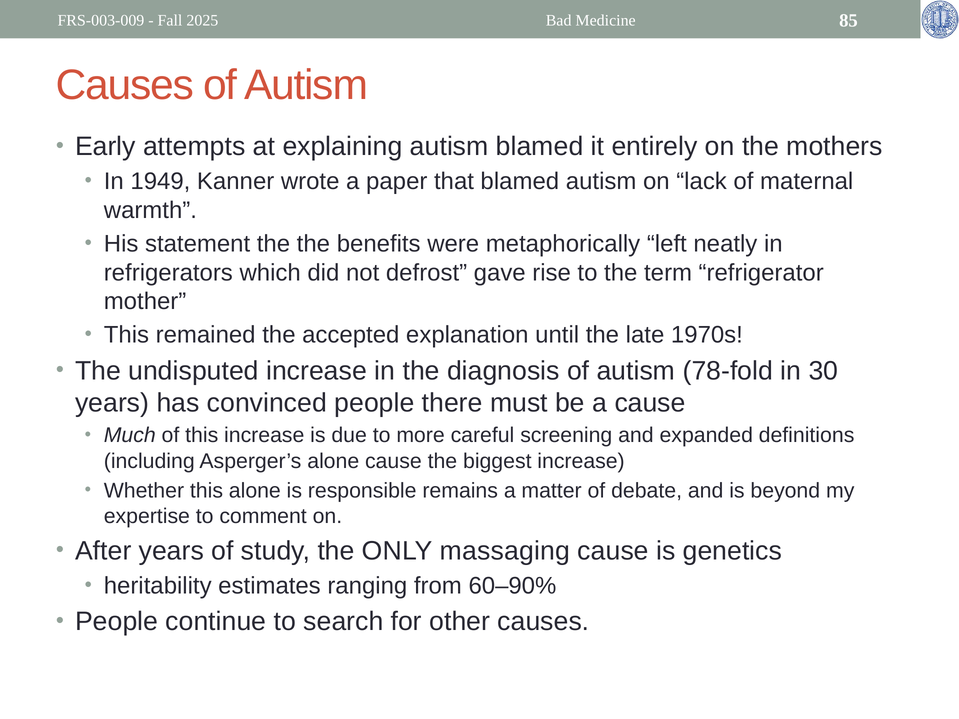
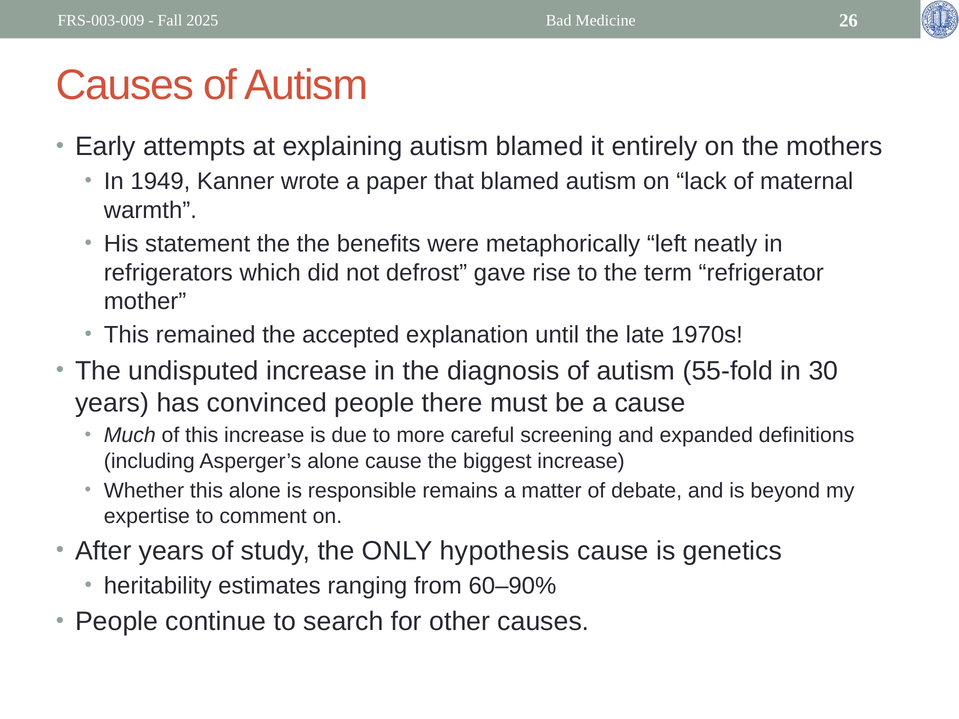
85: 85 -> 26
78-fold: 78-fold -> 55-fold
massaging: massaging -> hypothesis
